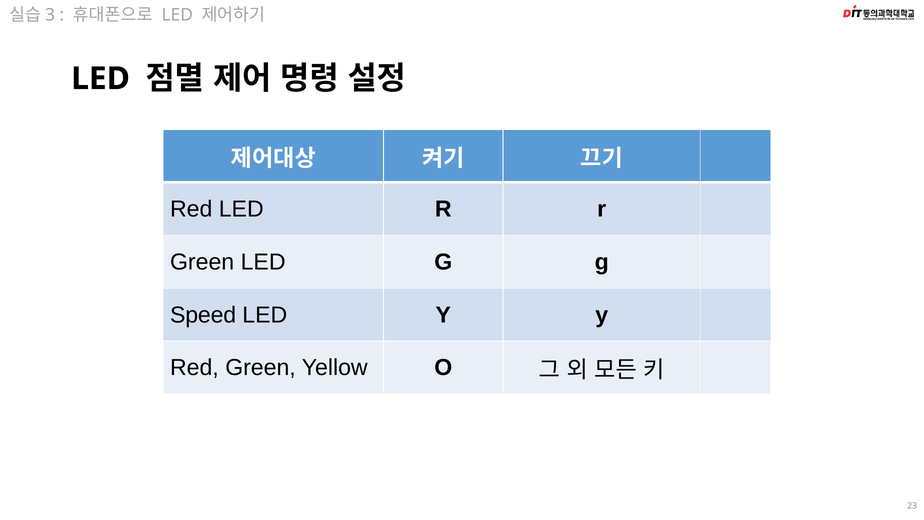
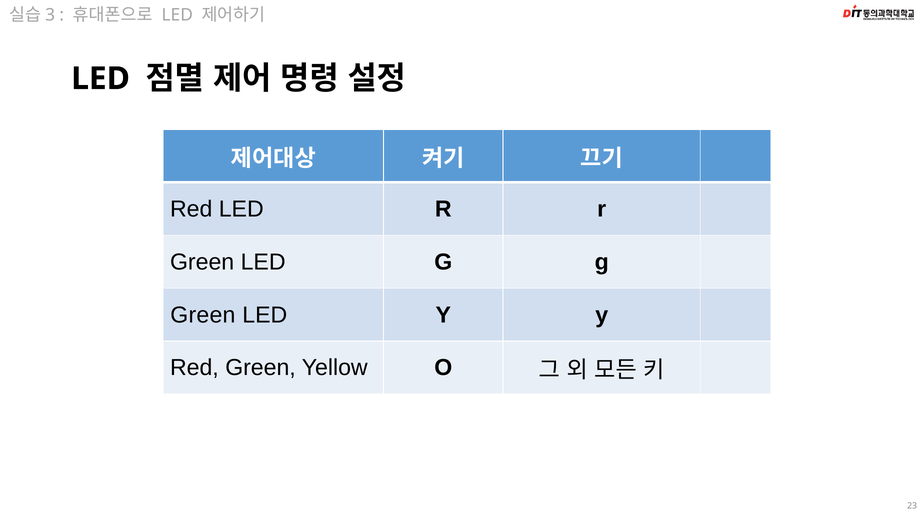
Speed at (203, 315): Speed -> Green
